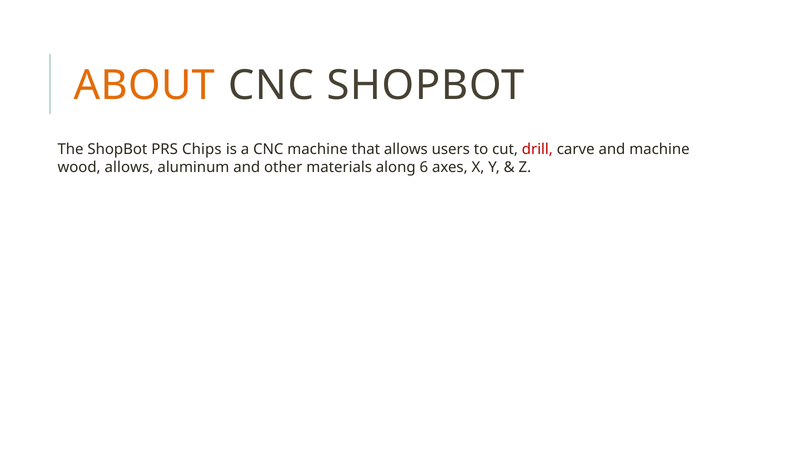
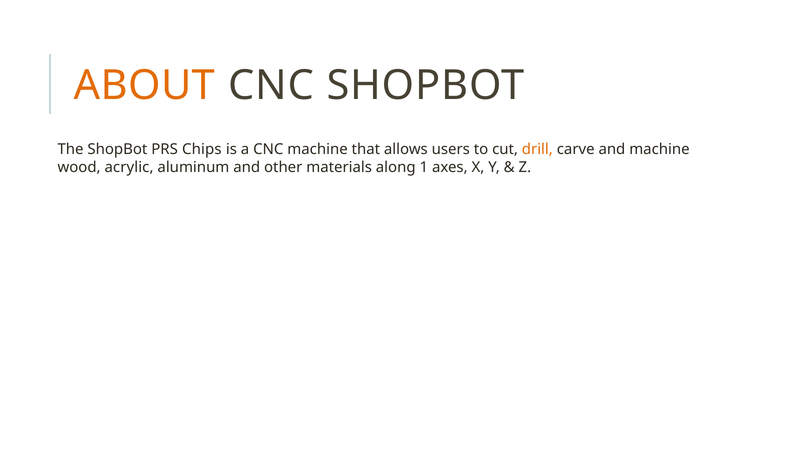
drill colour: red -> orange
wood allows: allows -> acrylic
6: 6 -> 1
